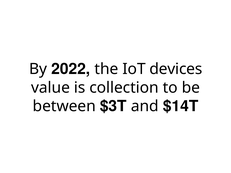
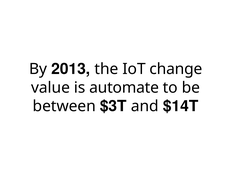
2022: 2022 -> 2013
devices: devices -> change
collection: collection -> automate
